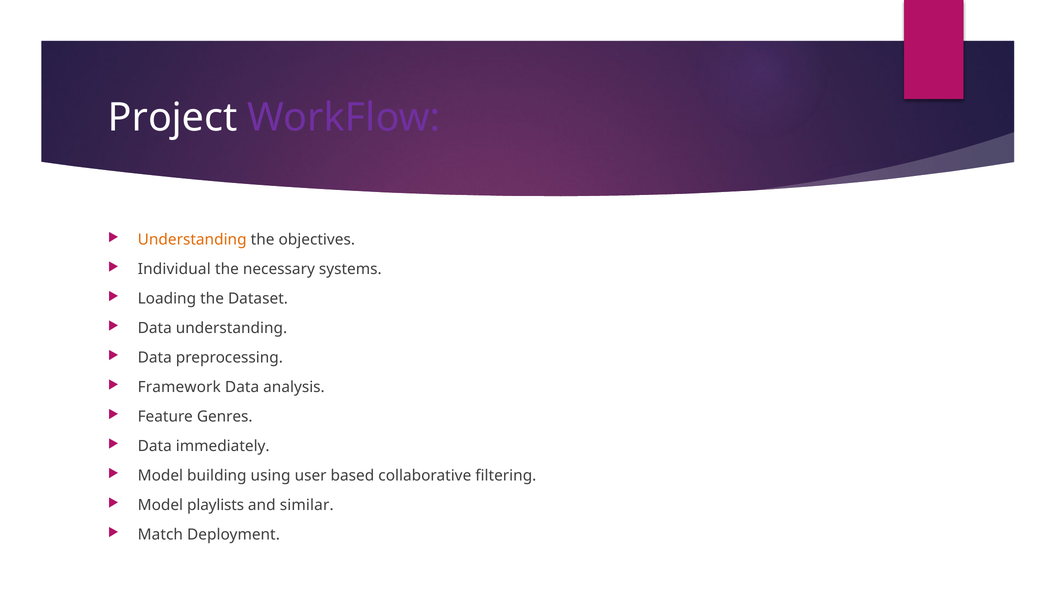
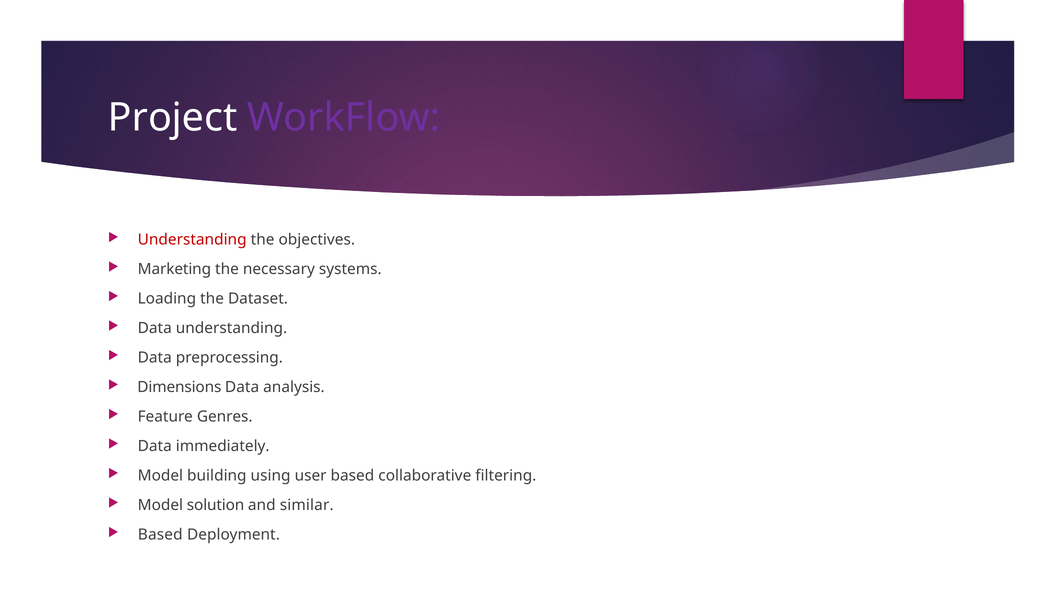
Understanding at (192, 240) colour: orange -> red
Individual: Individual -> Marketing
Framework: Framework -> Dimensions
playlists: playlists -> solution
Match at (160, 535): Match -> Based
